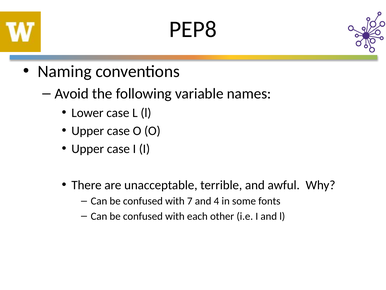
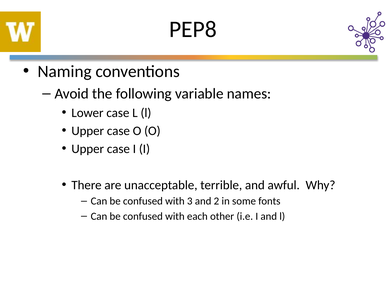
7: 7 -> 3
4: 4 -> 2
